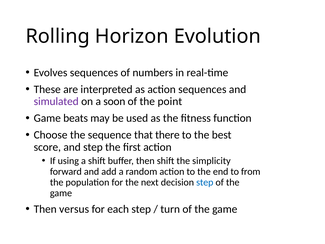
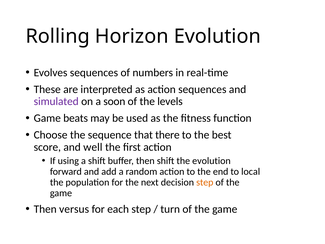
point: point -> levels
and step: step -> well
the simplicity: simplicity -> evolution
from: from -> local
step at (205, 182) colour: blue -> orange
